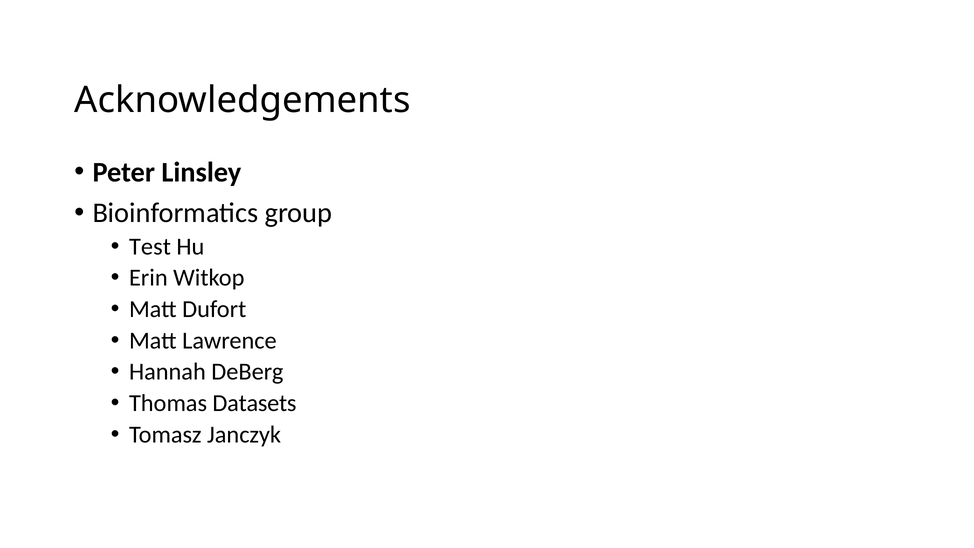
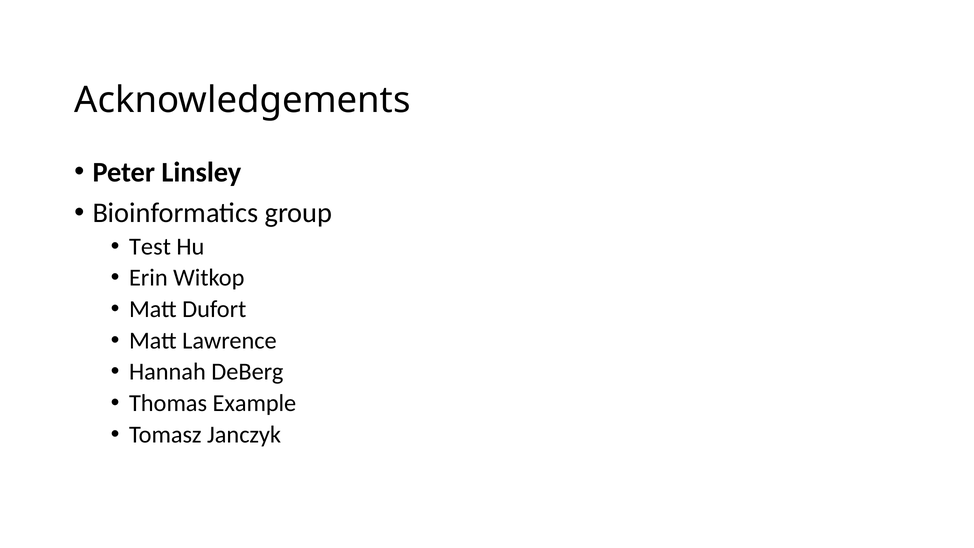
Datasets: Datasets -> Example
